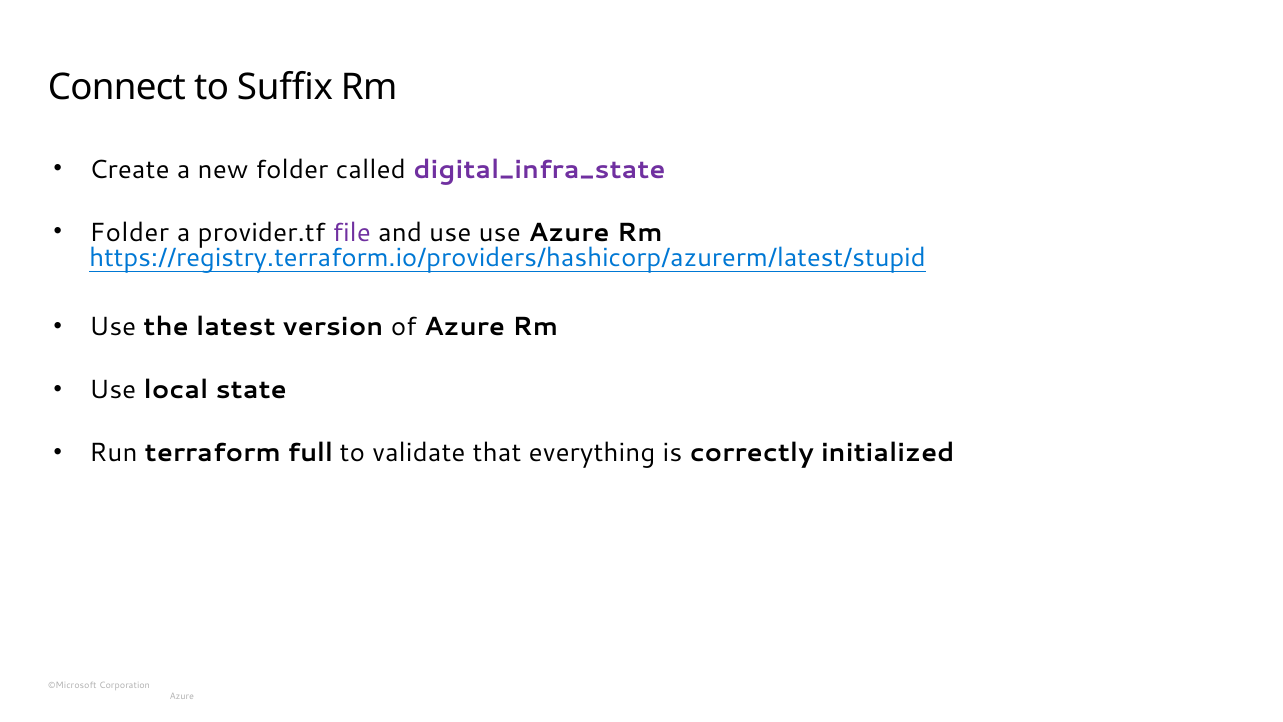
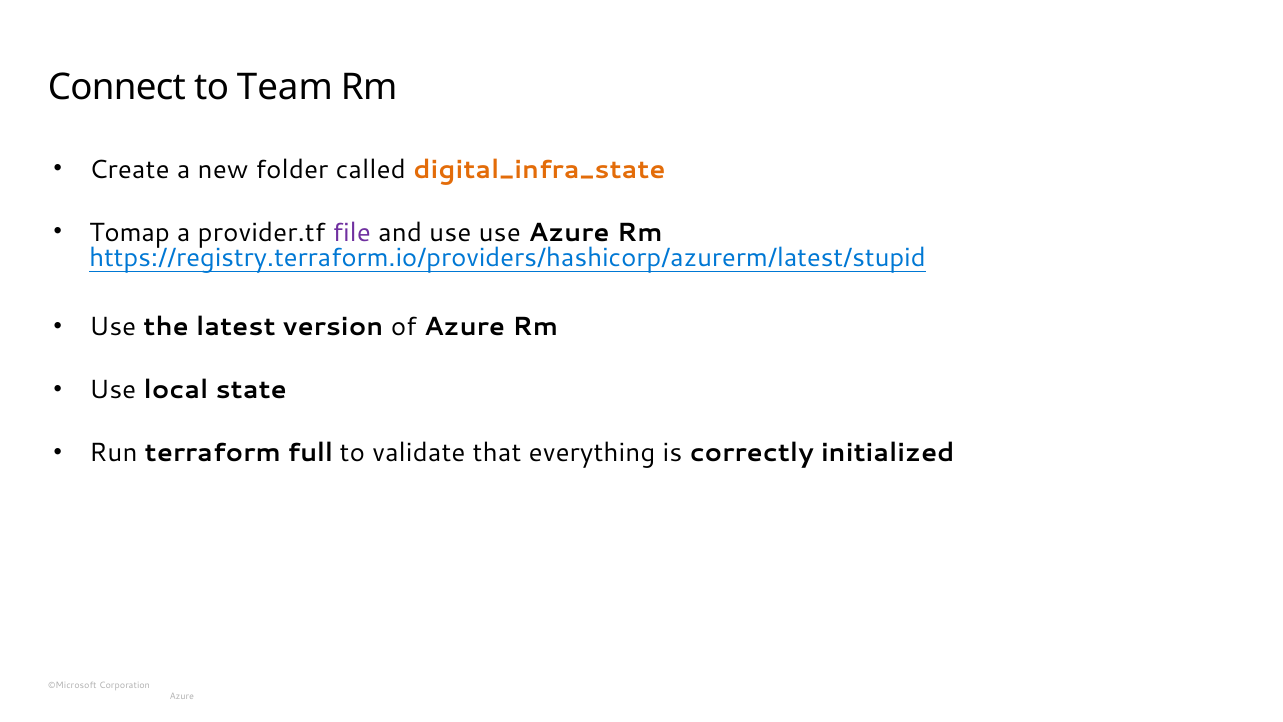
Suffix: Suffix -> Team
digital_infra_state colour: purple -> orange
Folder at (129, 232): Folder -> Tomap
